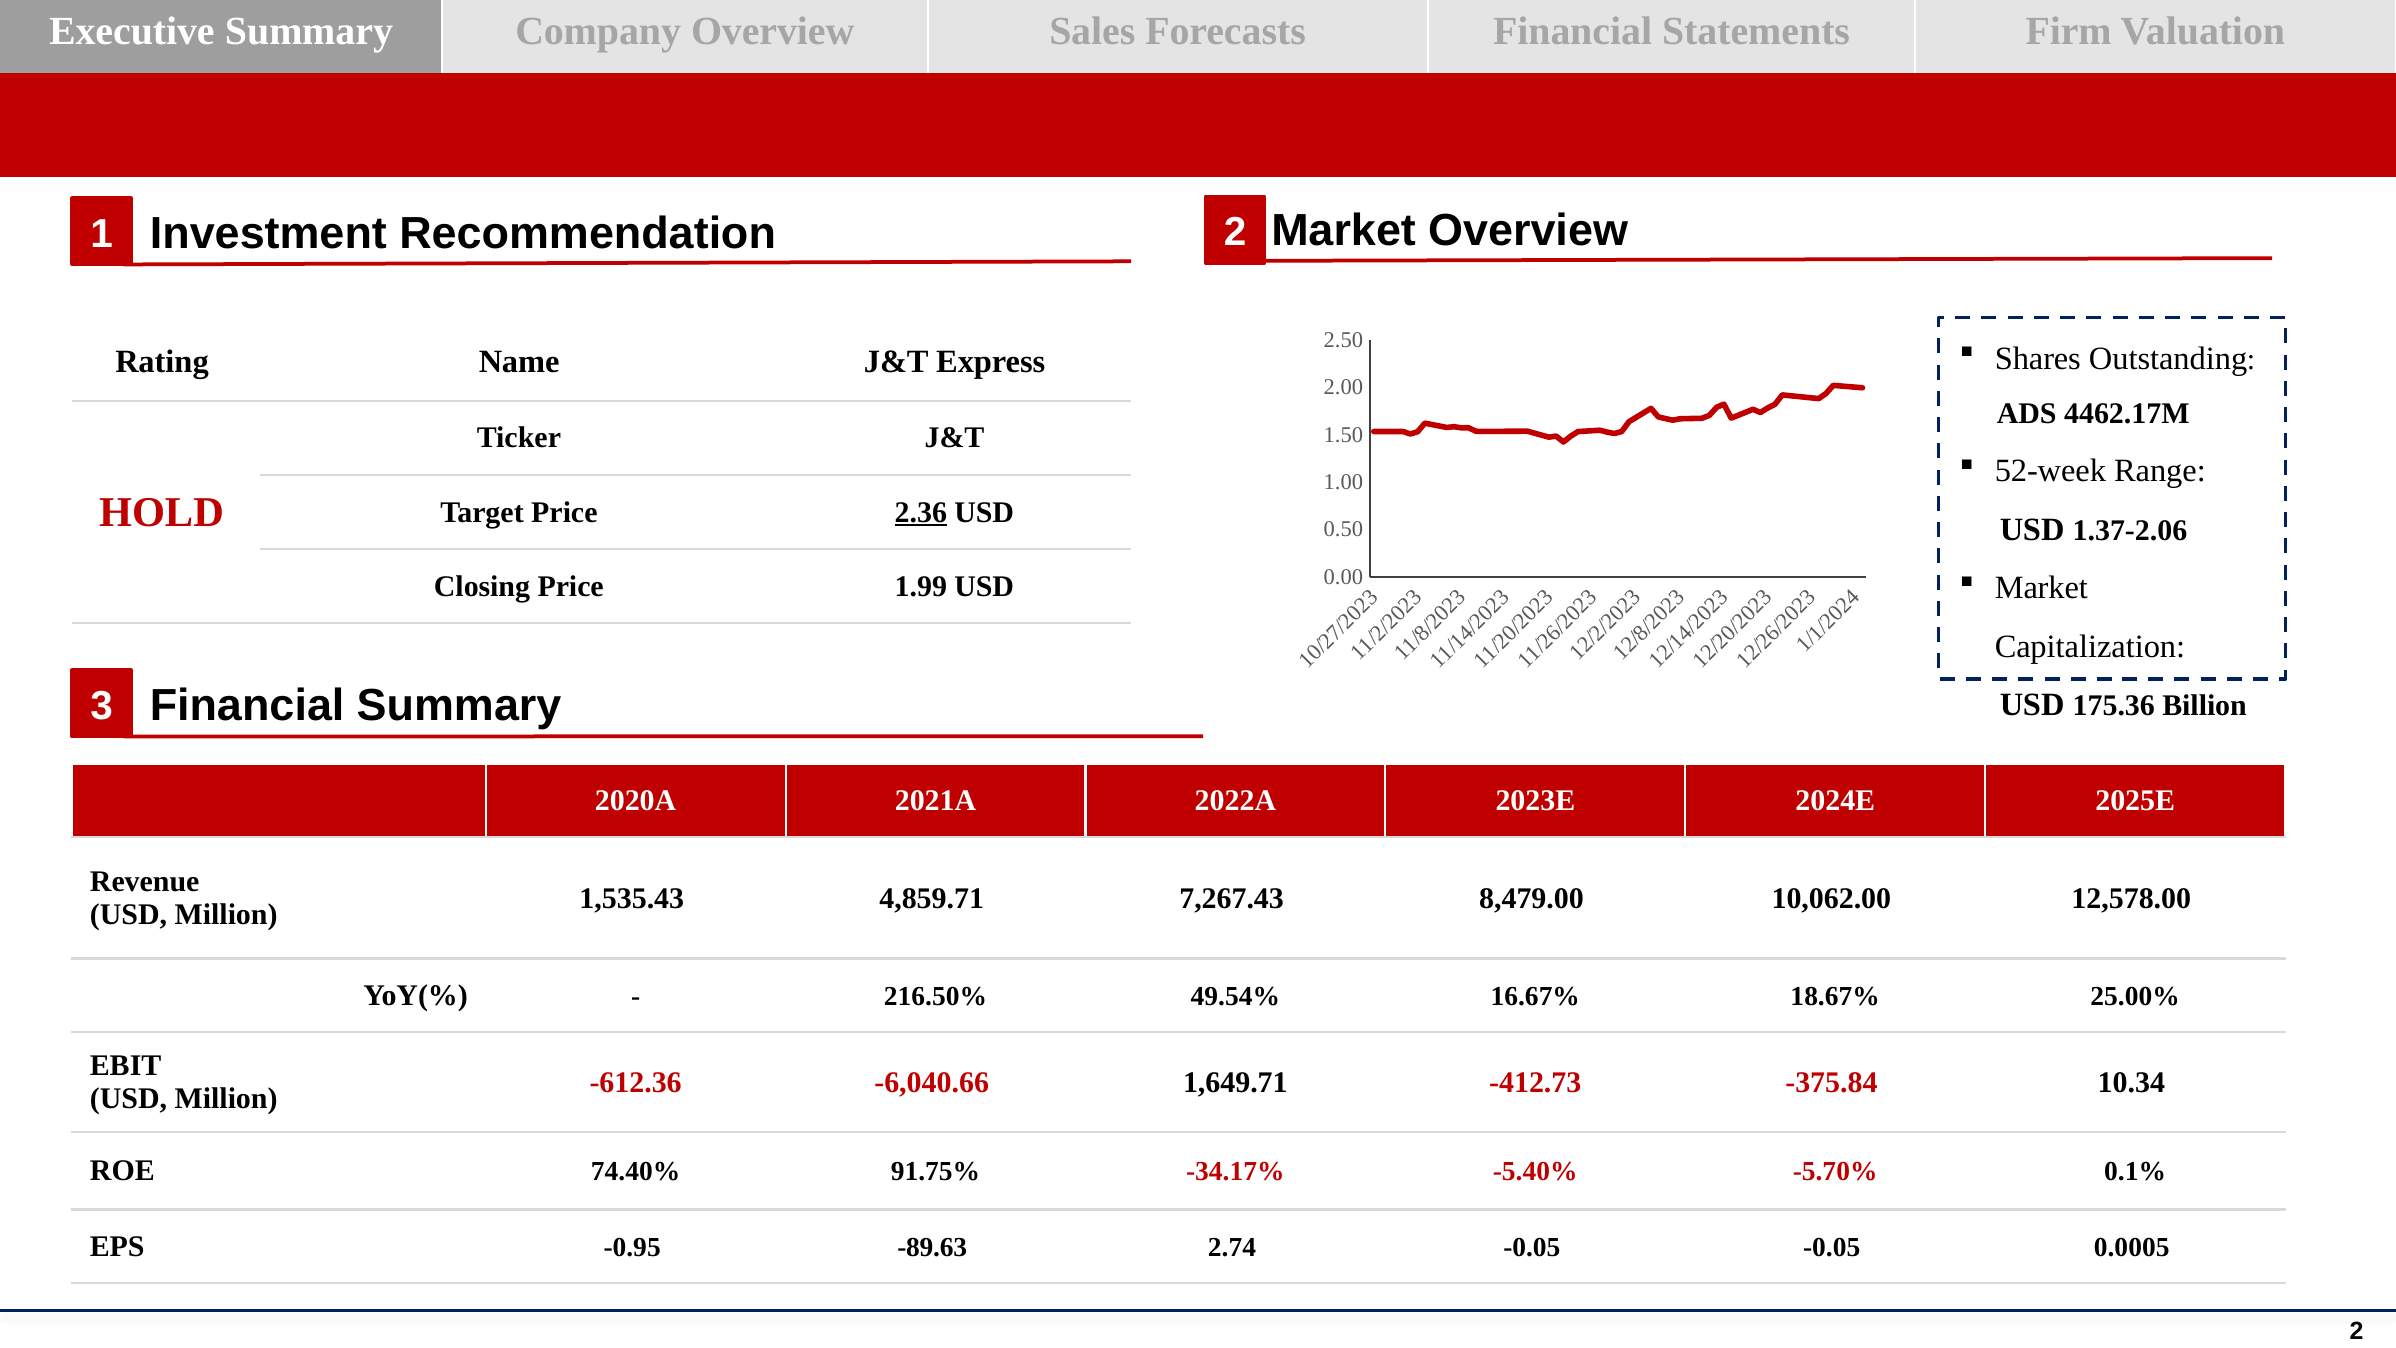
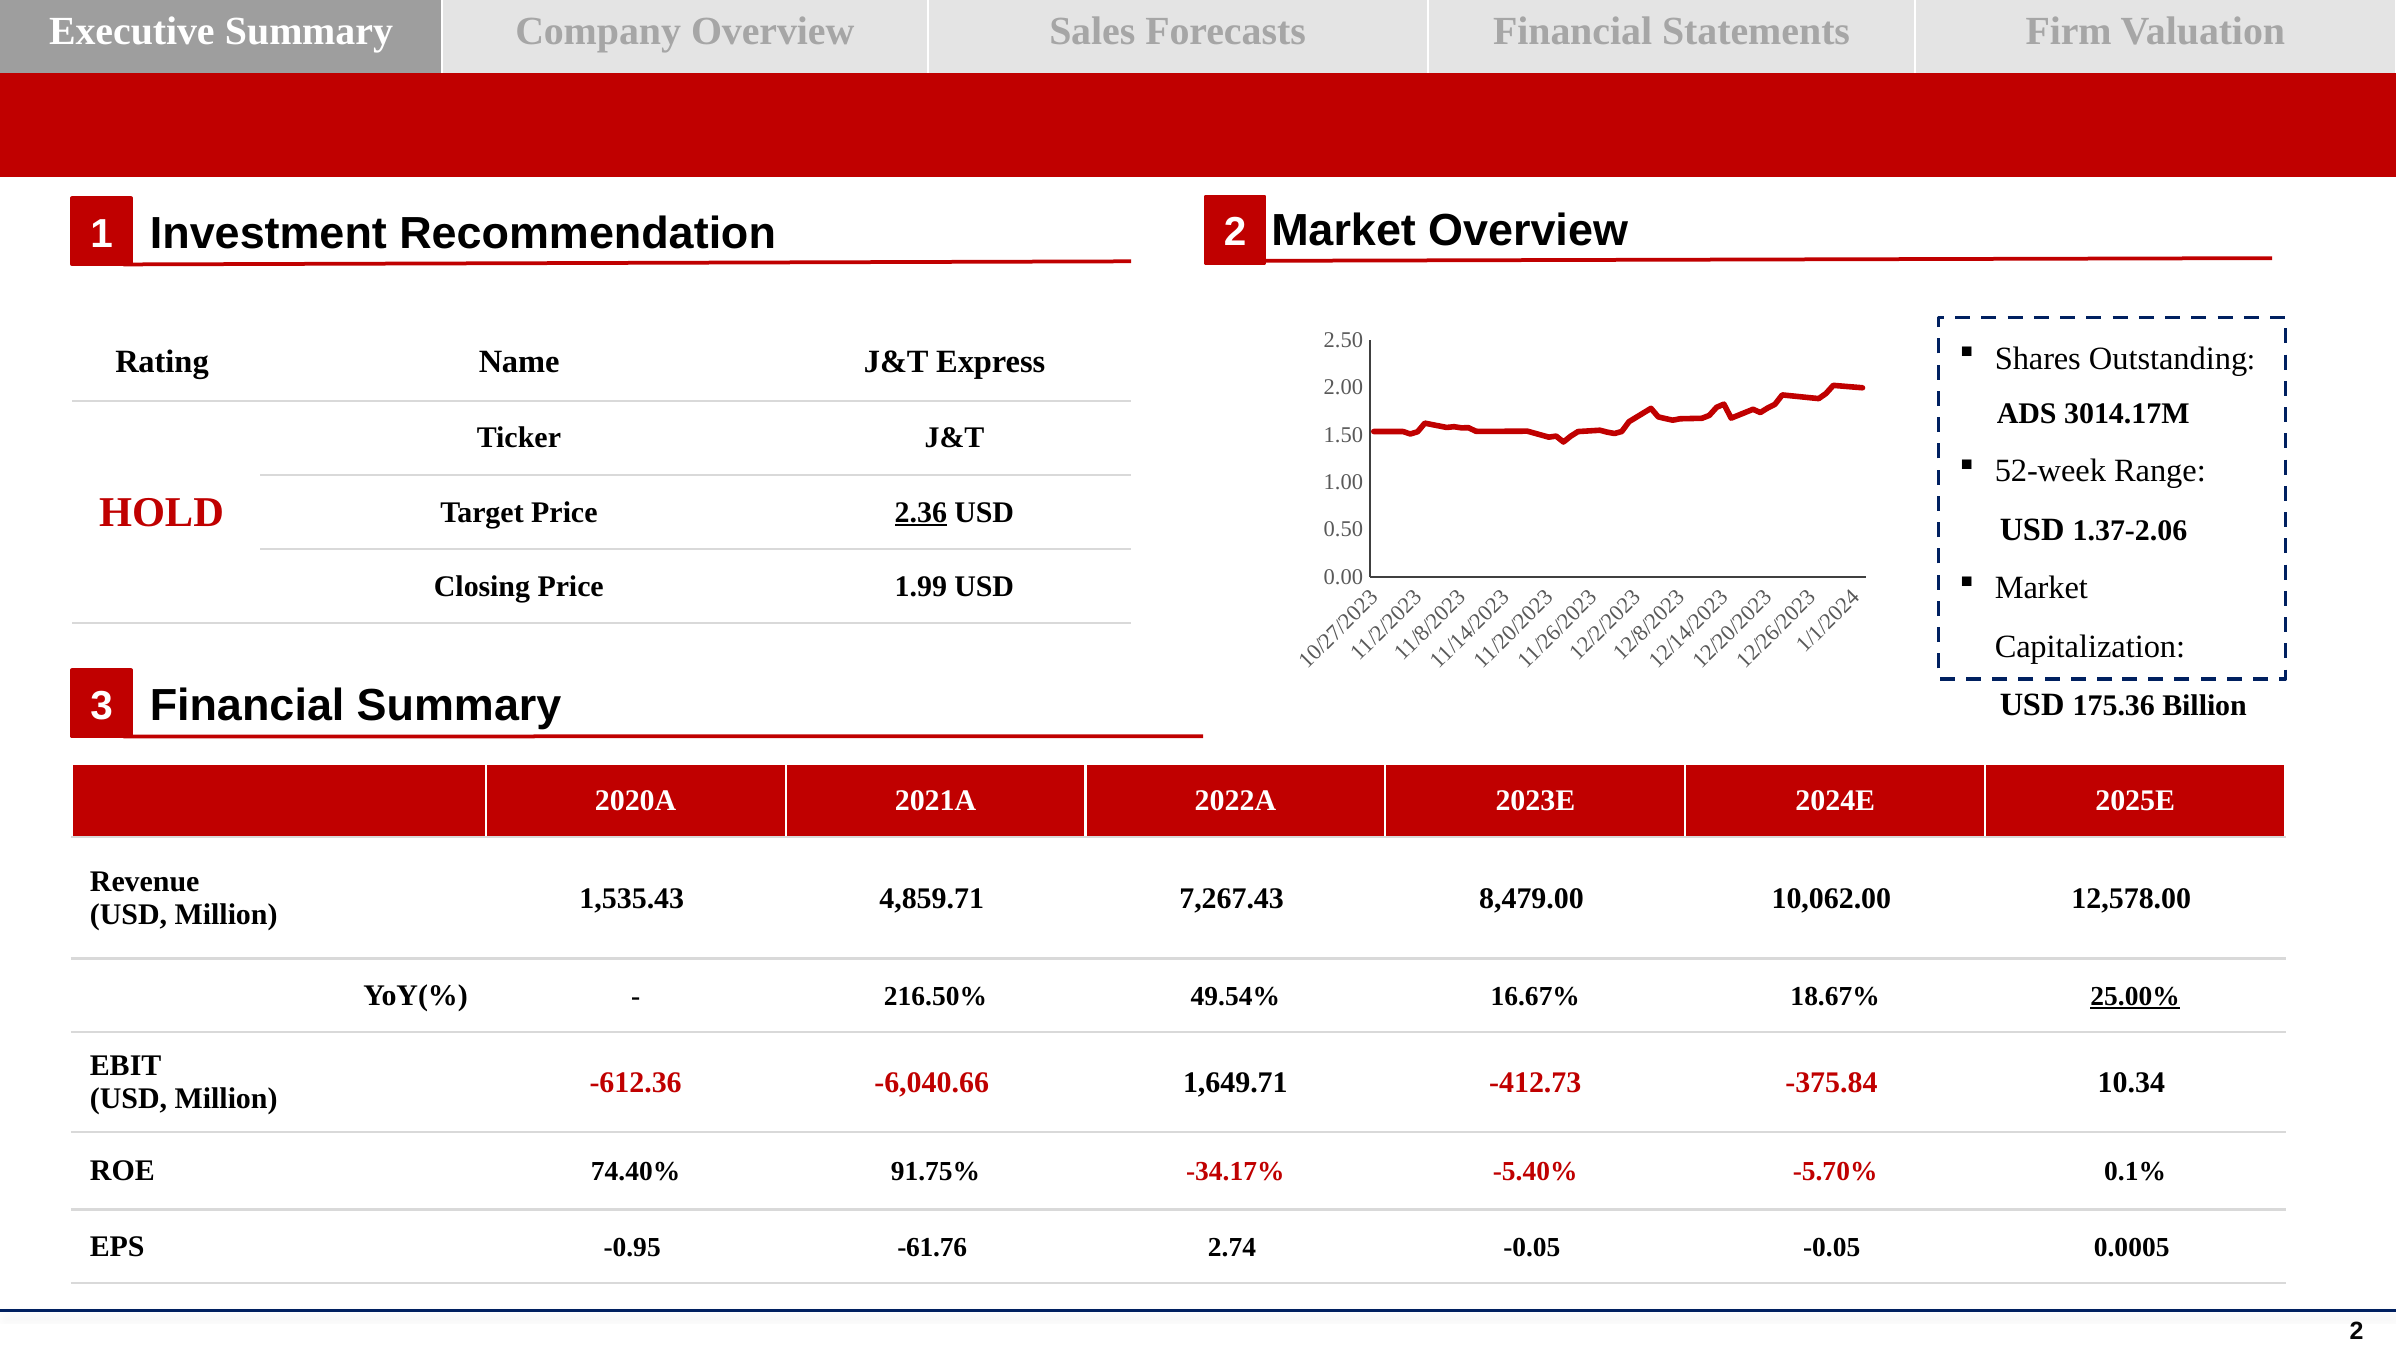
4462.17M: 4462.17M -> 3014.17M
25.00% underline: none -> present
-89.63: -89.63 -> -61.76
